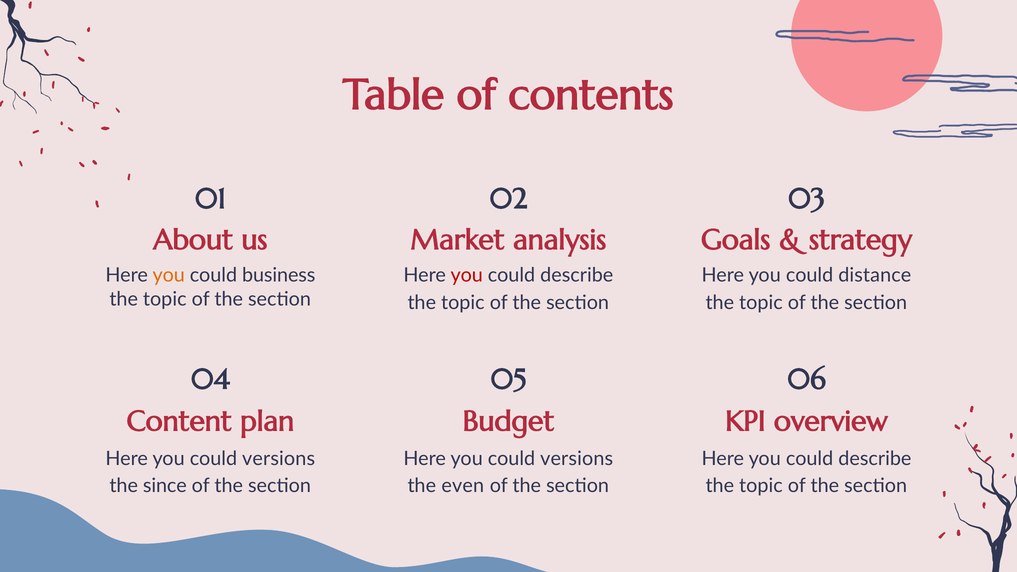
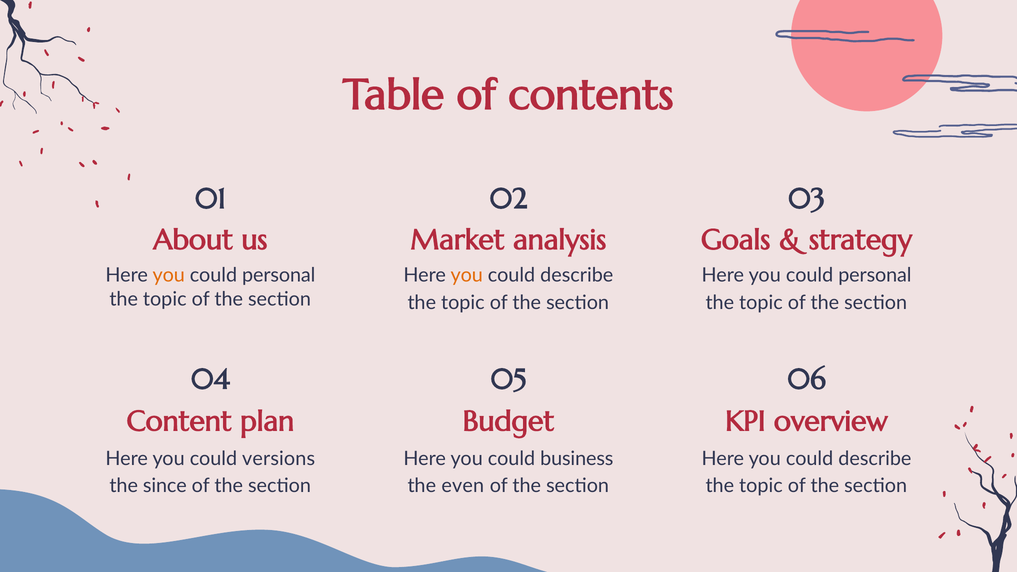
business at (279, 276): business -> personal
you at (467, 276) colour: red -> orange
distance at (875, 276): distance -> personal
versions at (577, 459): versions -> business
